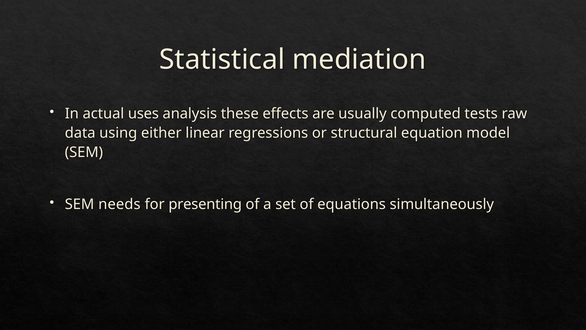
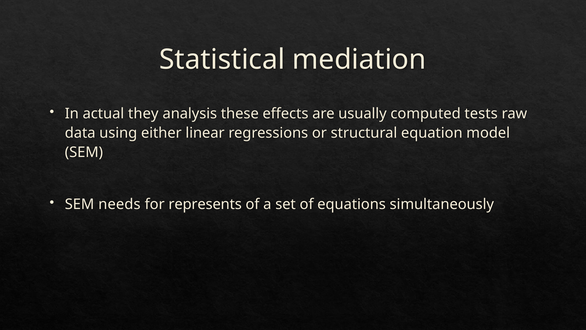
uses: uses -> they
presenting: presenting -> represents
